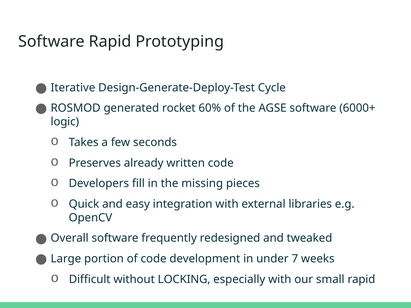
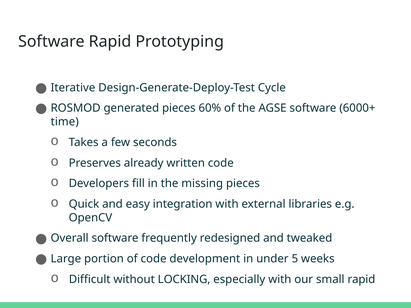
generated rocket: rocket -> pieces
logic: logic -> time
7: 7 -> 5
